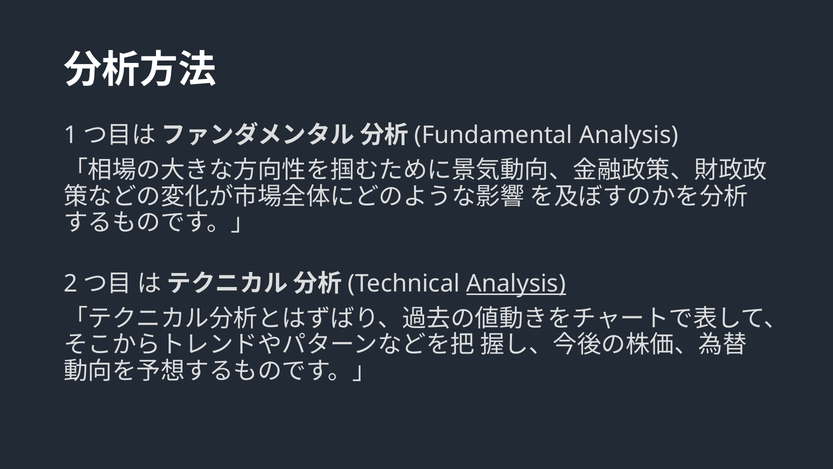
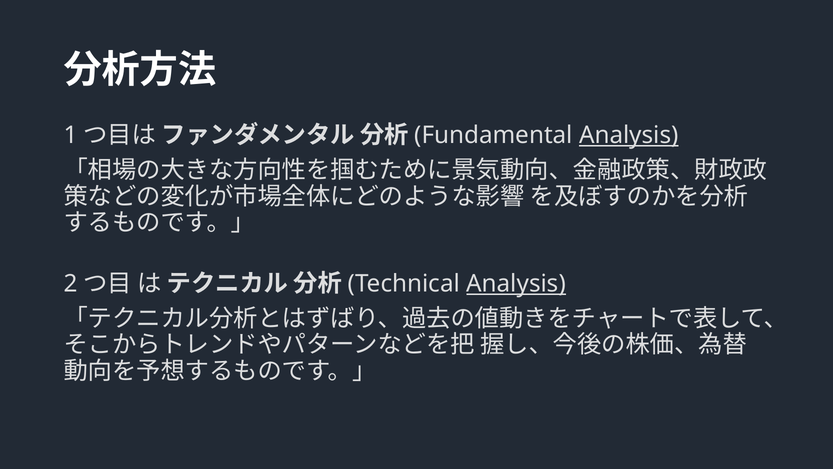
Analysis at (629, 135) underline: none -> present
